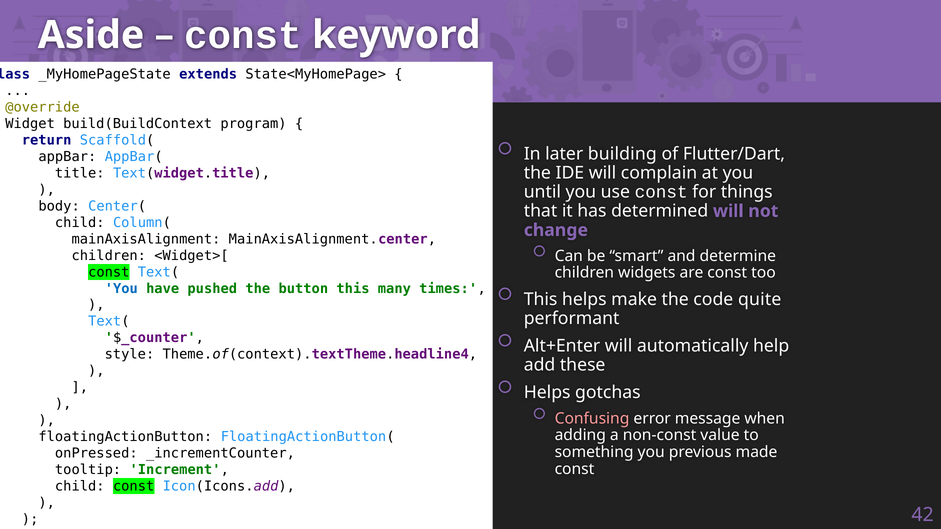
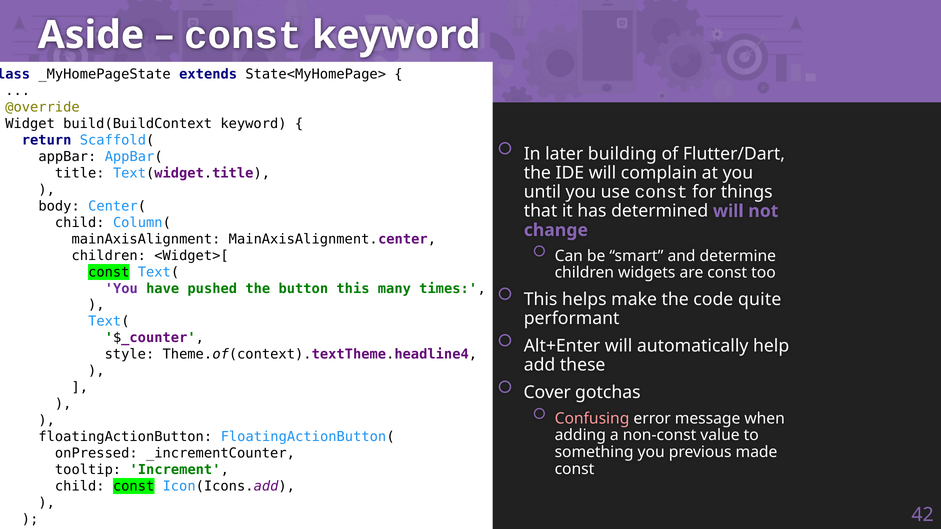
build(BuildContext program: program -> keyword
You at (121, 289) colour: blue -> purple
Helps at (547, 393): Helps -> Cover
